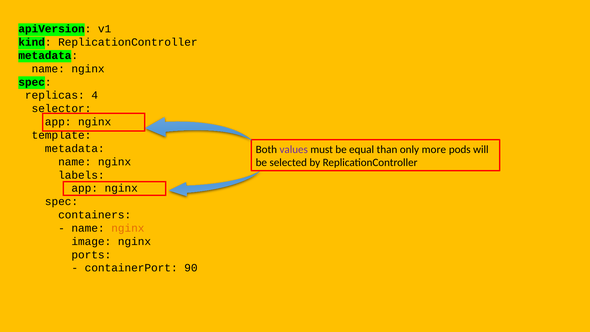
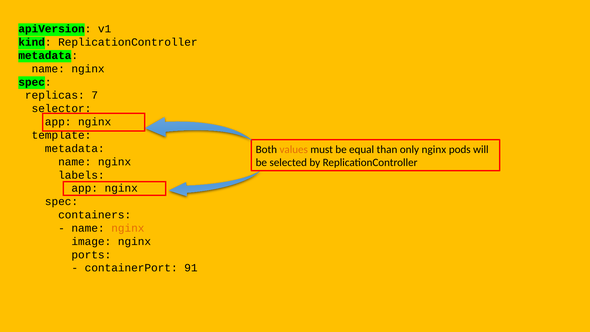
4: 4 -> 7
values colour: purple -> orange
only more: more -> nginx
90: 90 -> 91
